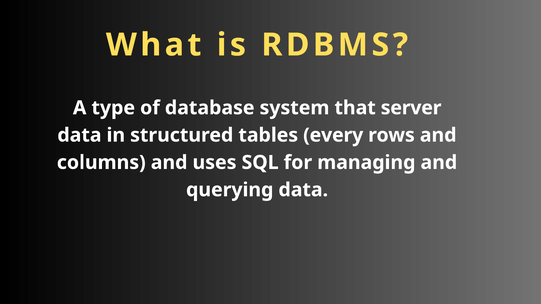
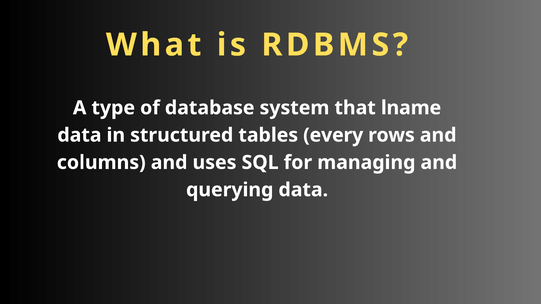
server: server -> lname
